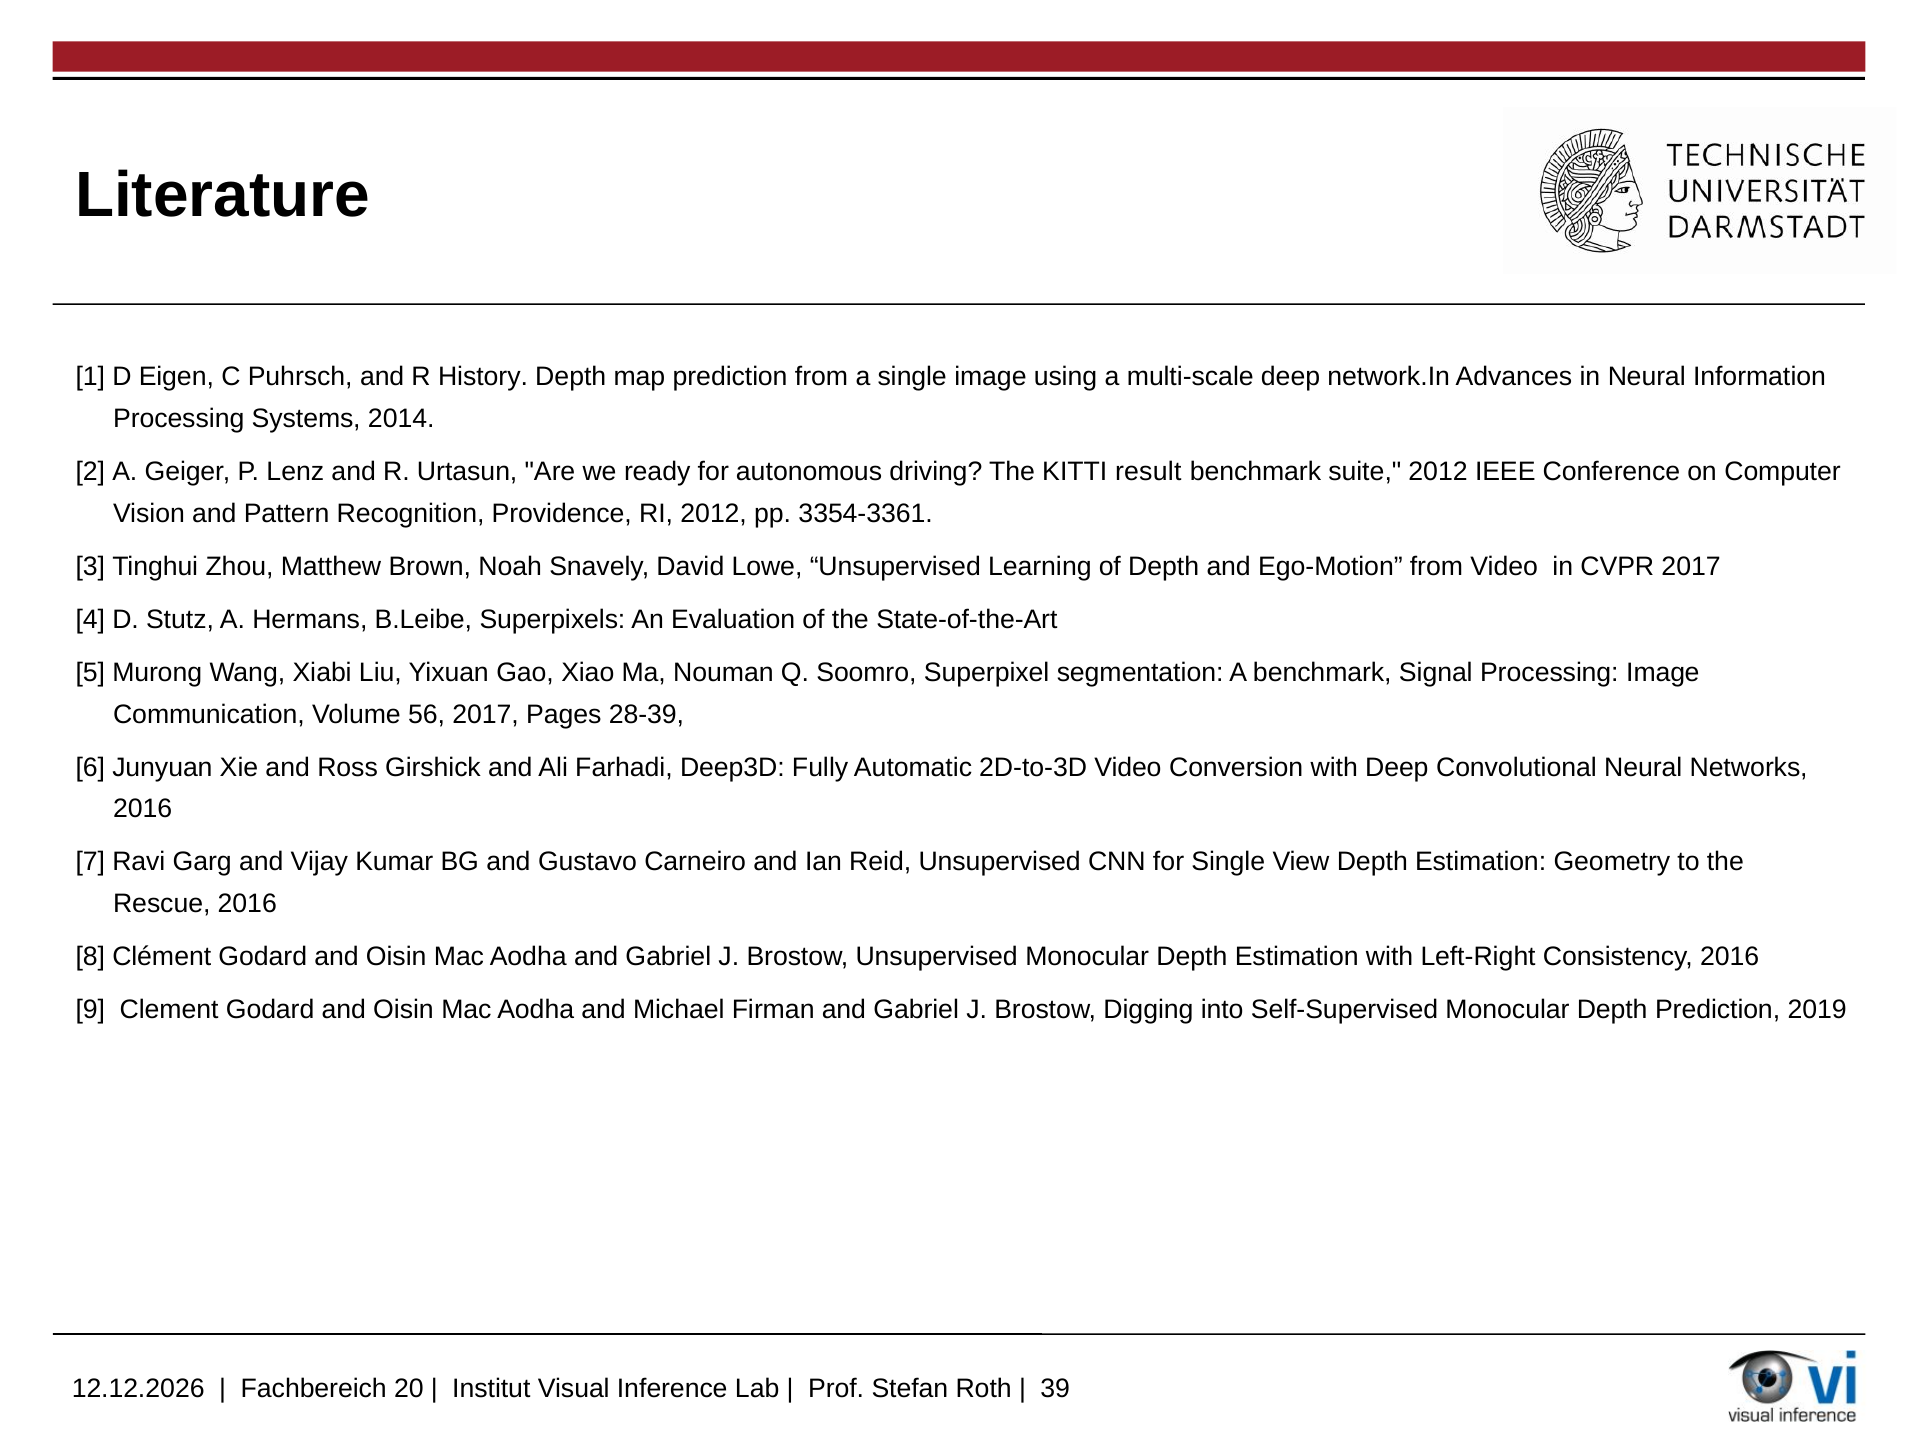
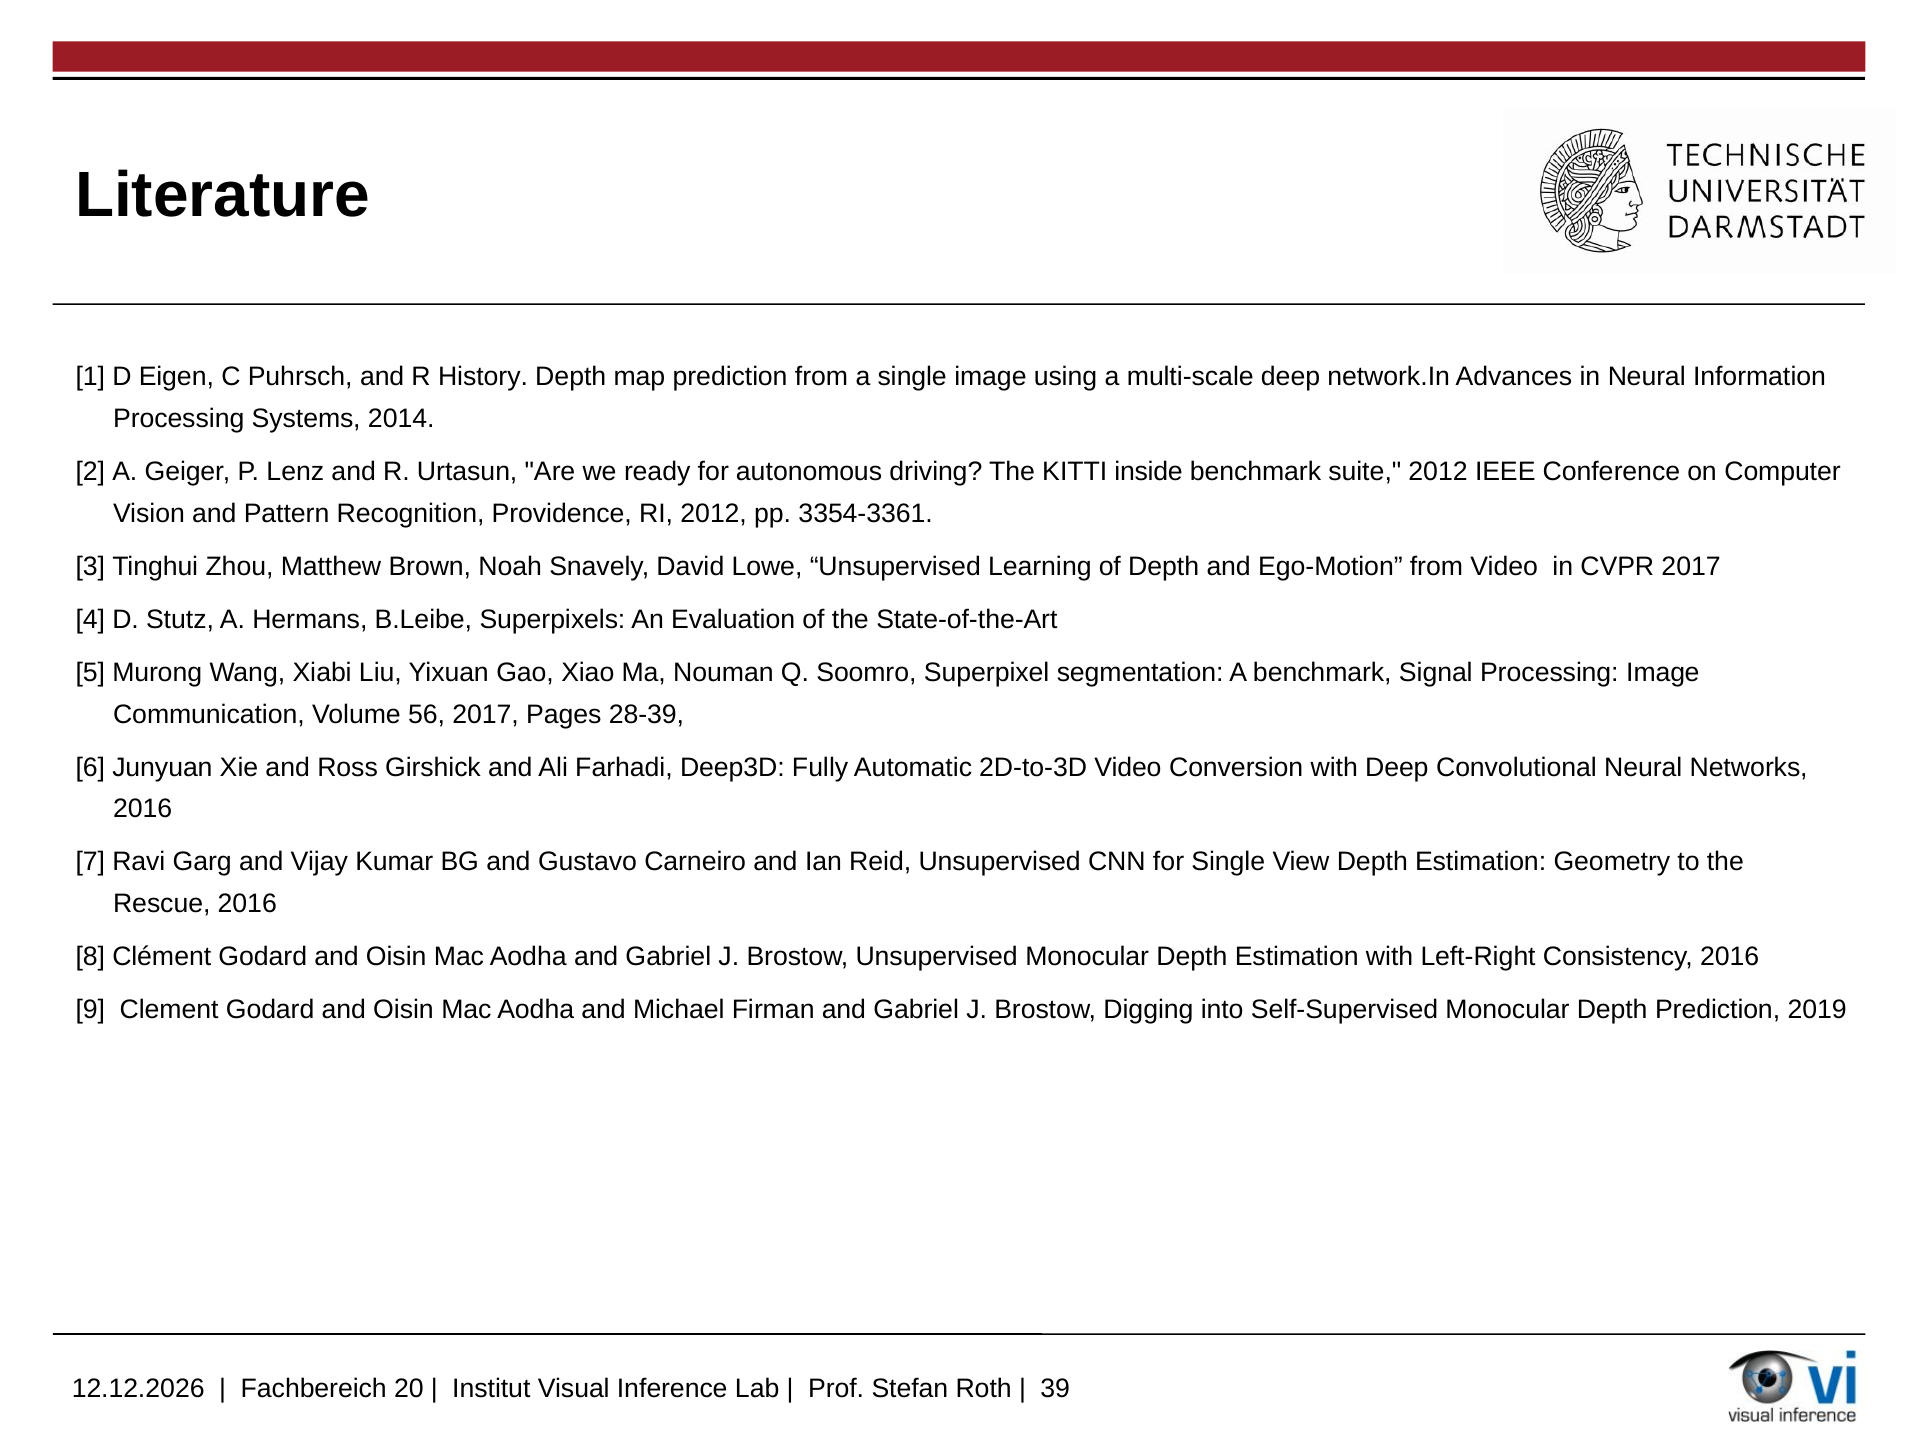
result: result -> inside
